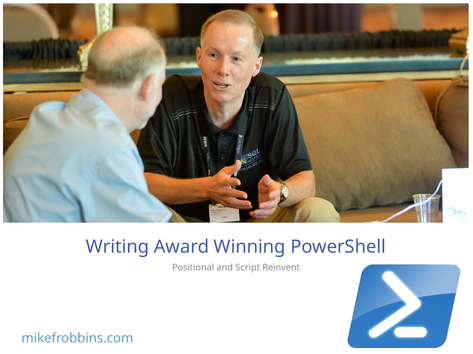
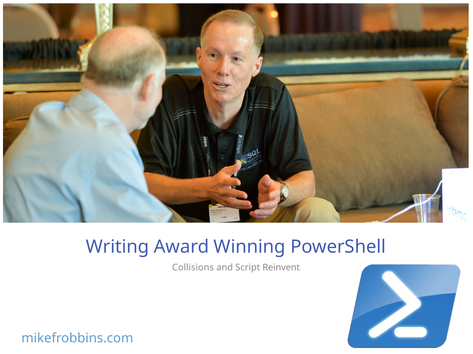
Positional: Positional -> Collisions
